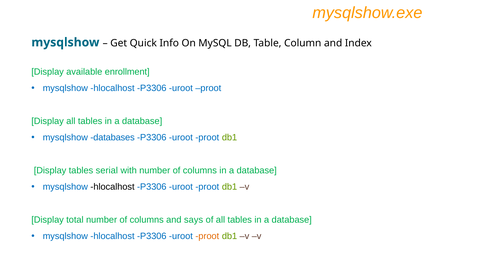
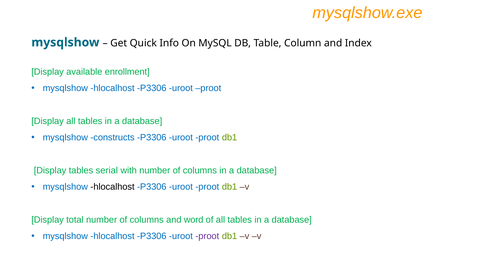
databases: databases -> constructs
says: says -> word
proot at (207, 236) colour: orange -> purple
